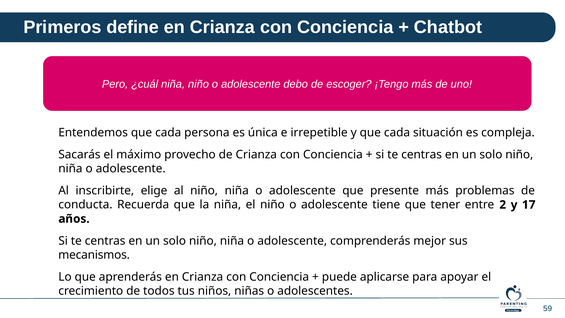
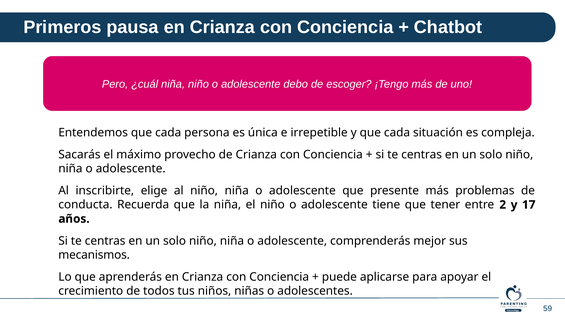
define: define -> pausa
